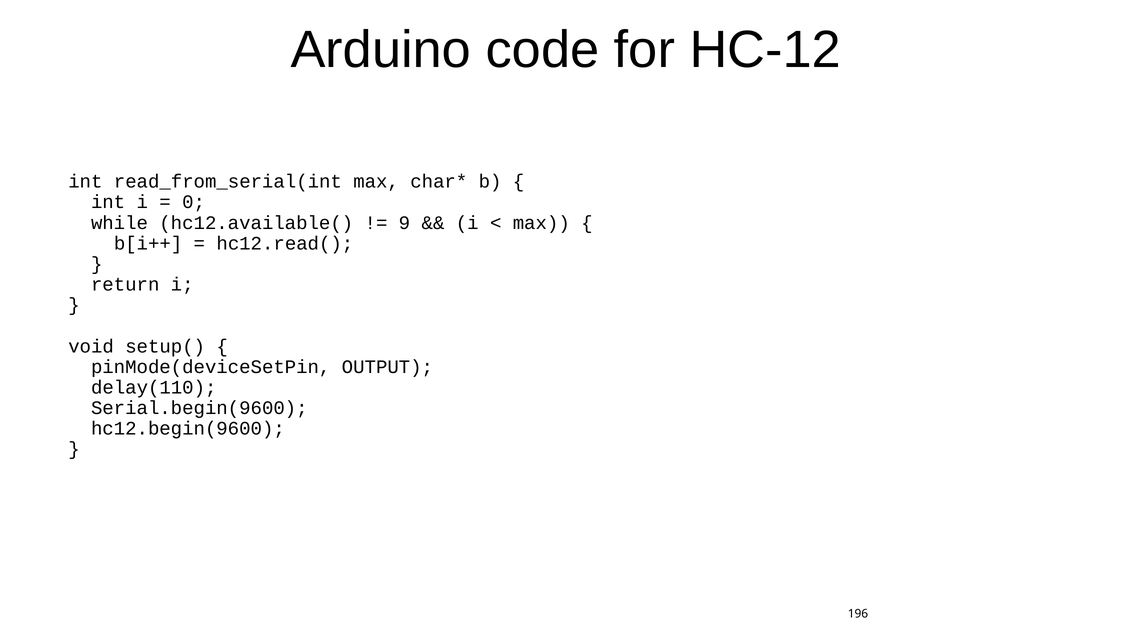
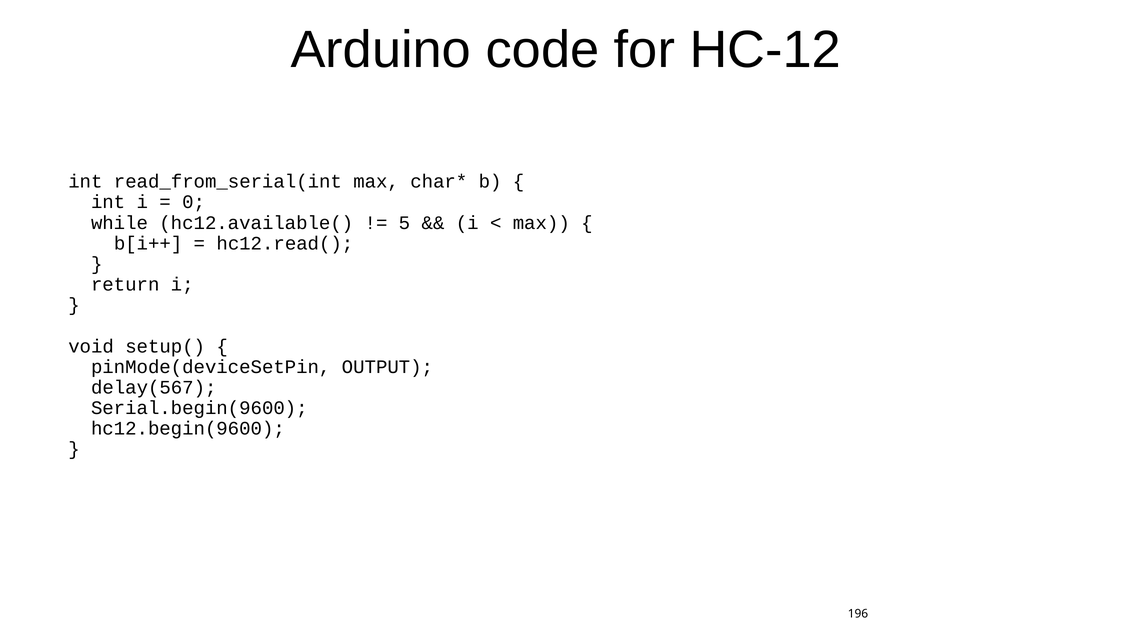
9: 9 -> 5
delay(110: delay(110 -> delay(567
